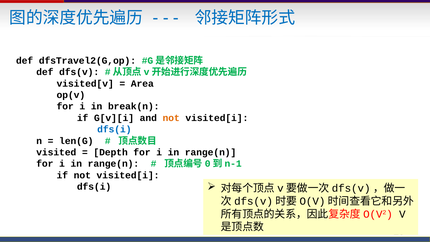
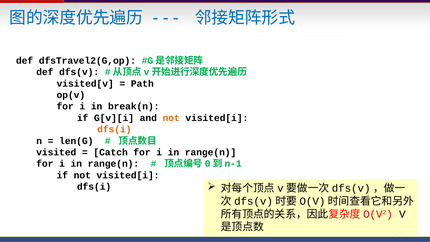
Area: Area -> Path
dfs(i at (114, 129) colour: blue -> orange
Depth: Depth -> Catch
